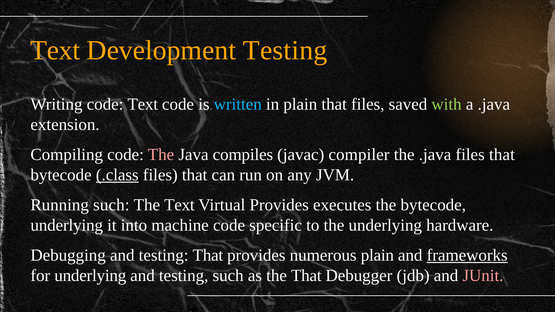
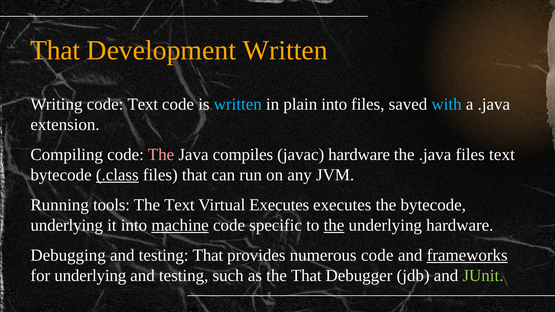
Text at (55, 50): Text -> That
Development Testing: Testing -> Written
plain that: that -> into
with colour: light green -> light blue
javac compiler: compiler -> hardware
.java files that: that -> text
Running such: such -> tools
Virtual Provides: Provides -> Executes
machine underline: none -> present
the at (334, 225) underline: none -> present
numerous plain: plain -> code
JUnit colour: pink -> light green
